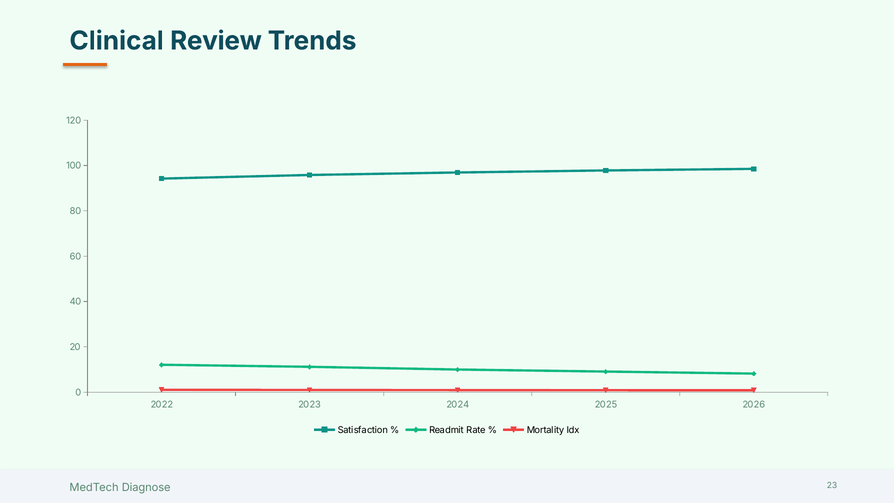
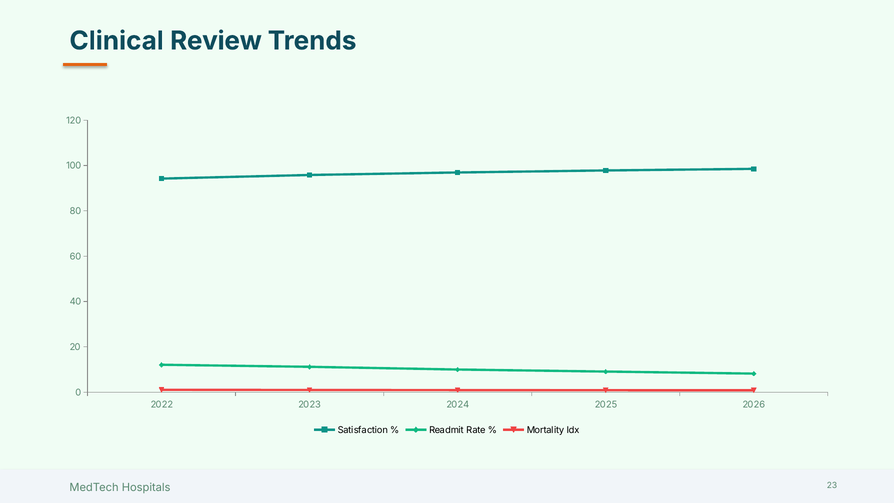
Diagnose: Diagnose -> Hospitals
